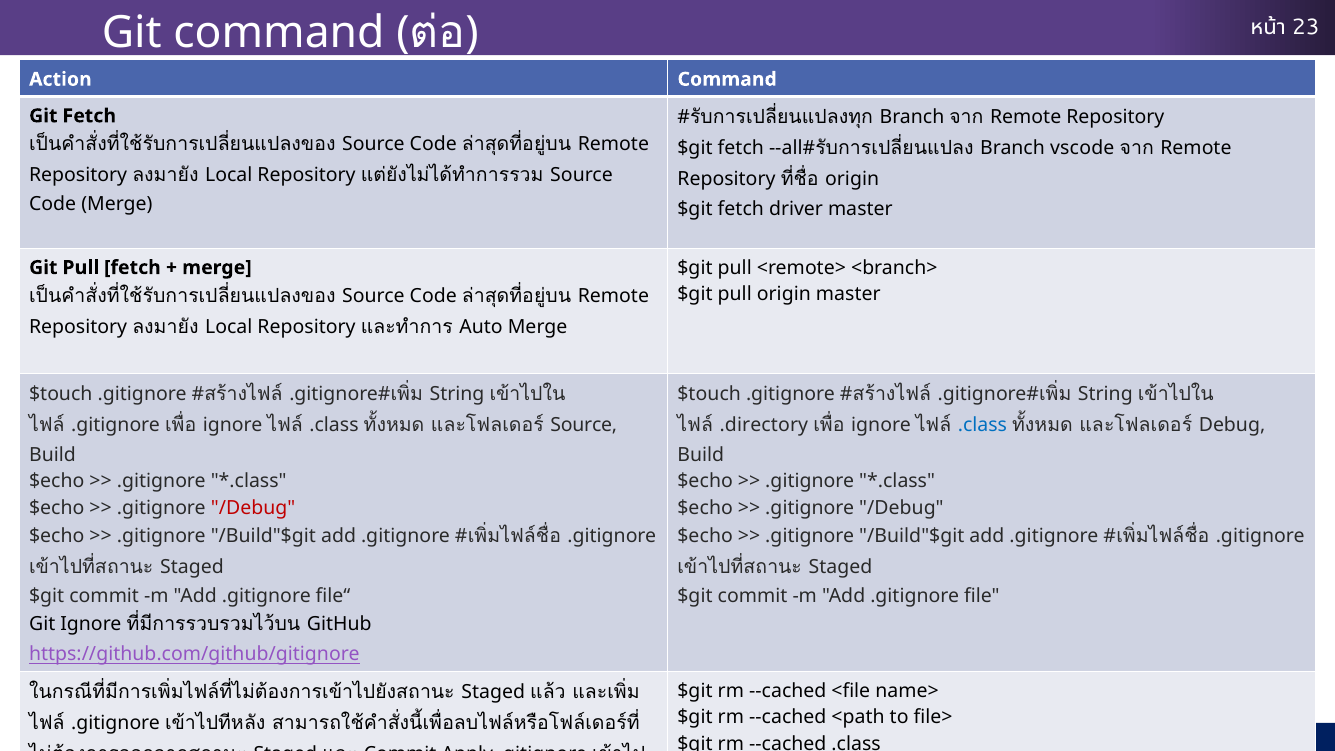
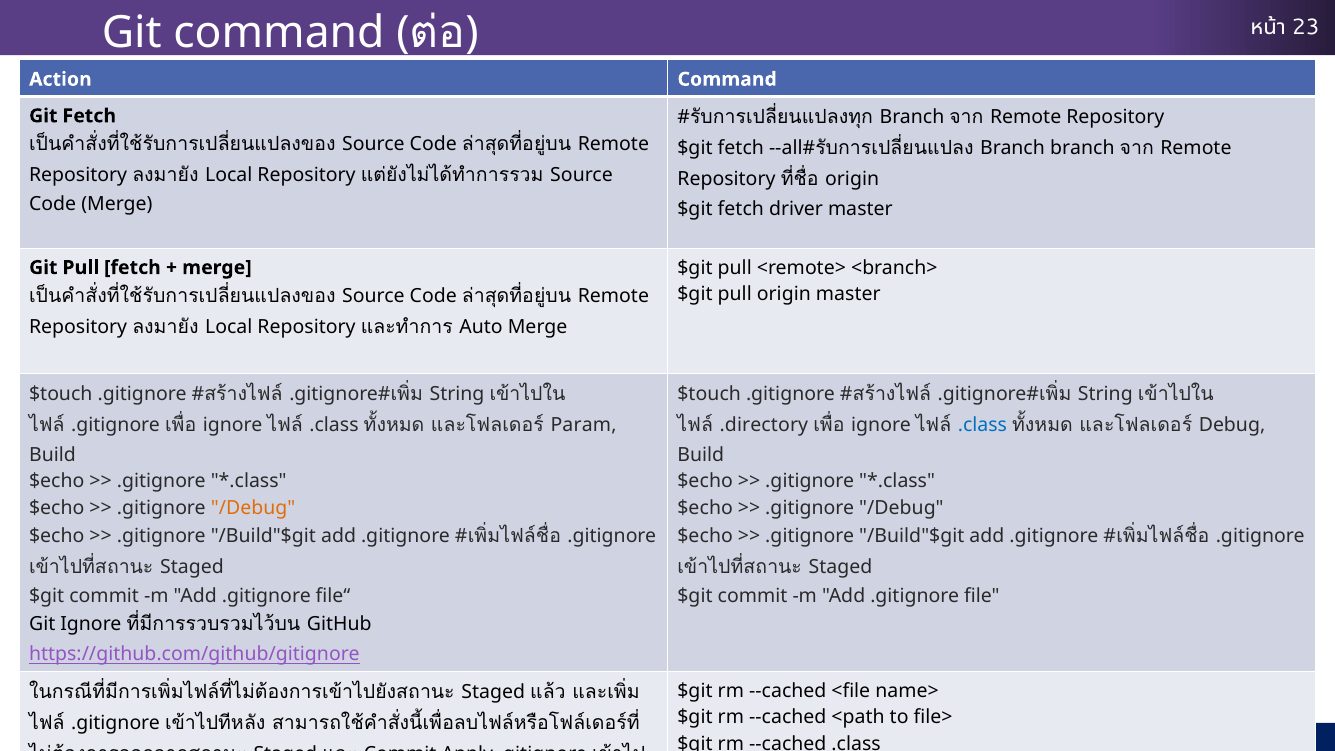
Branch vscode: vscode -> branch
Source at (584, 425): Source -> Param
/Debug at (253, 508) colour: red -> orange
